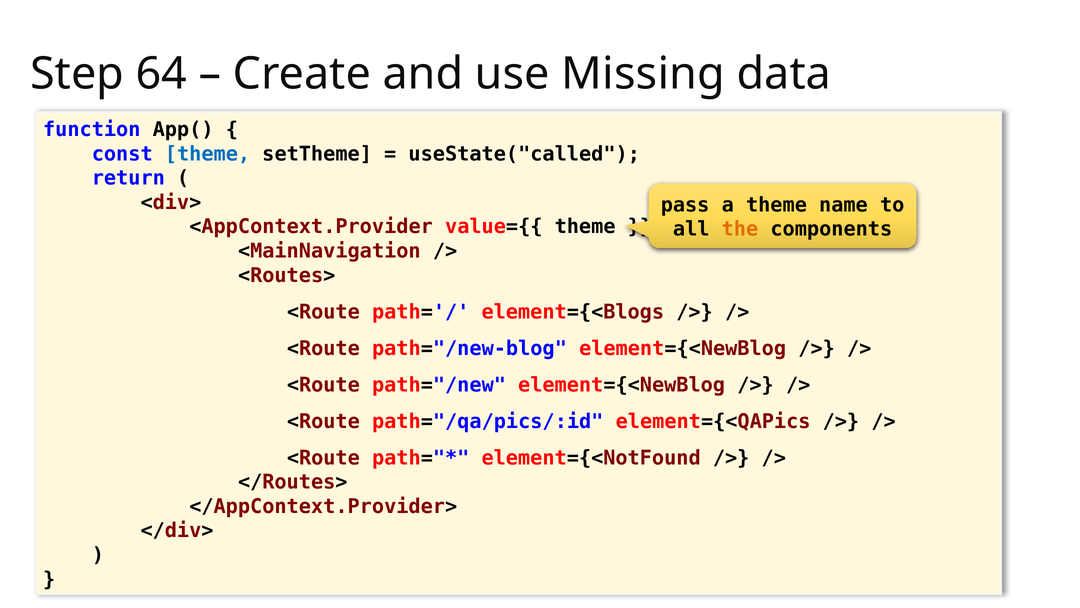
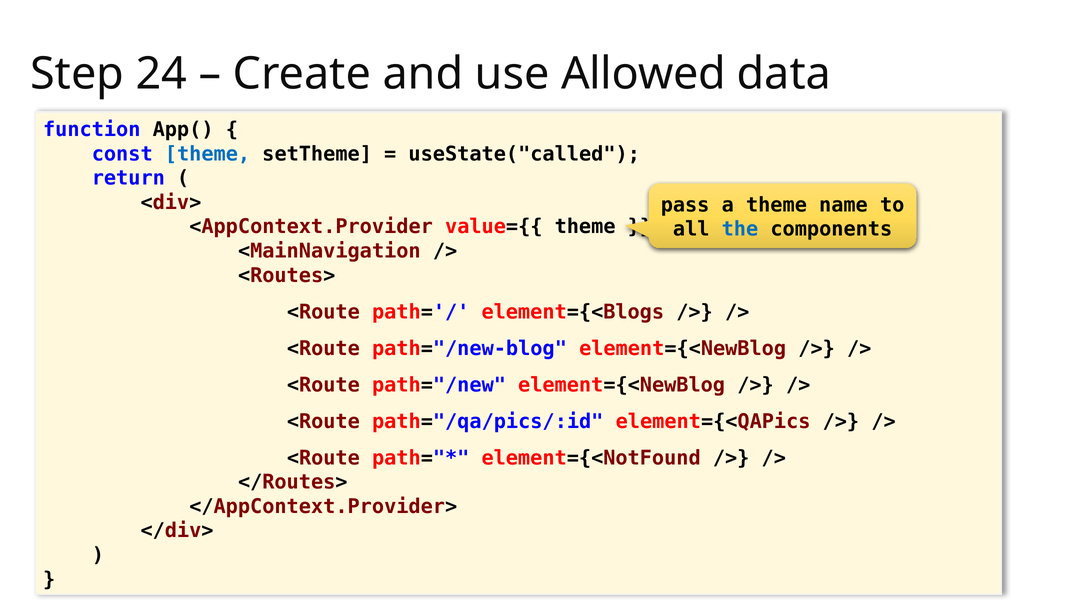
64: 64 -> 24
Missing: Missing -> Allowed
the colour: orange -> blue
